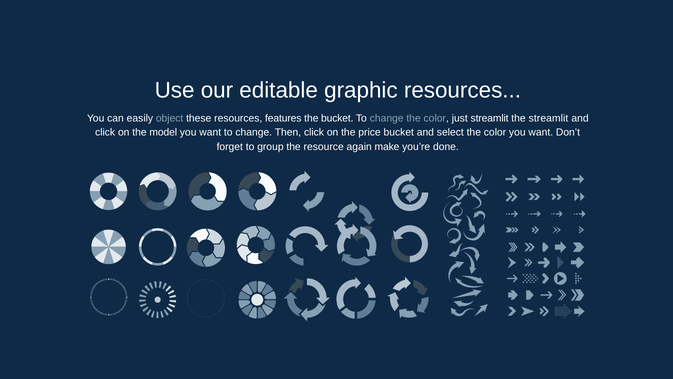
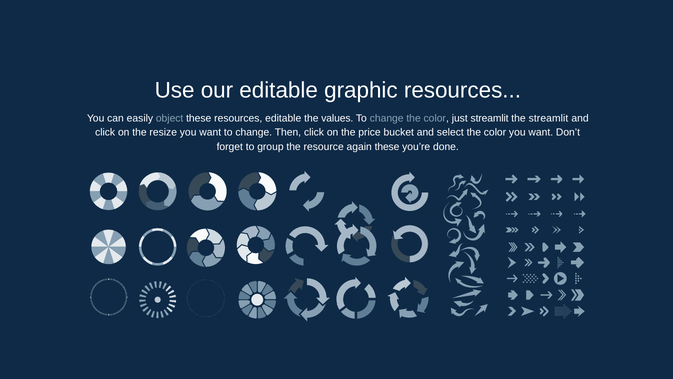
resources features: features -> editable
the bucket: bucket -> values
model: model -> resize
again make: make -> these
